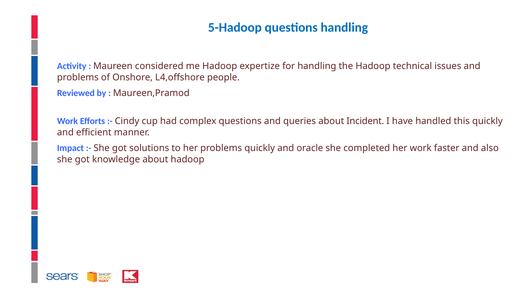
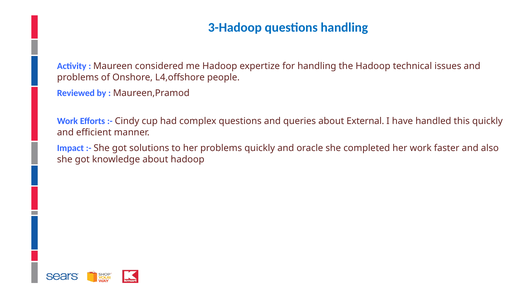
5-Hadoop: 5-Hadoop -> 3-Hadoop
Incident: Incident -> External
